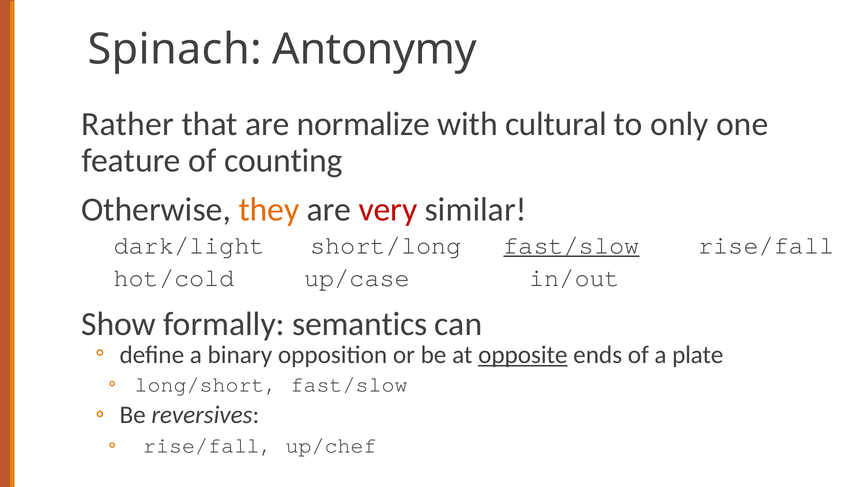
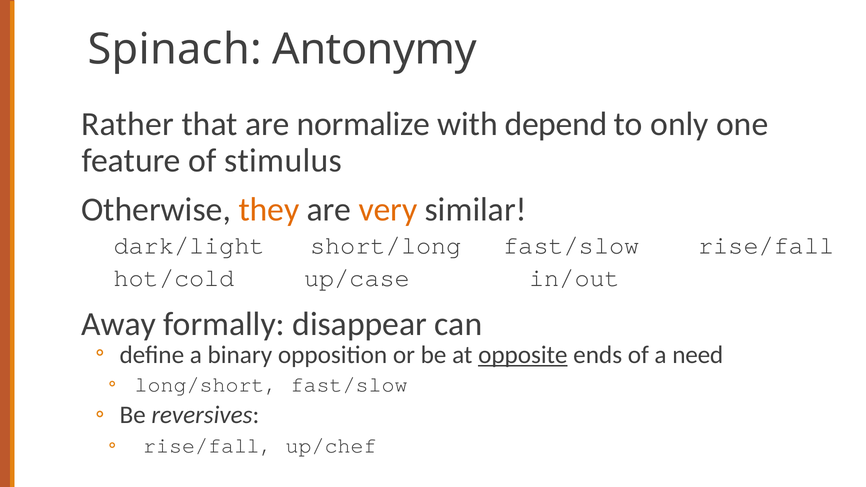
cultural: cultural -> depend
counting: counting -> stimulus
very colour: red -> orange
fast/slow at (571, 245) underline: present -> none
Show: Show -> Away
semantics: semantics -> disappear
plate: plate -> need
